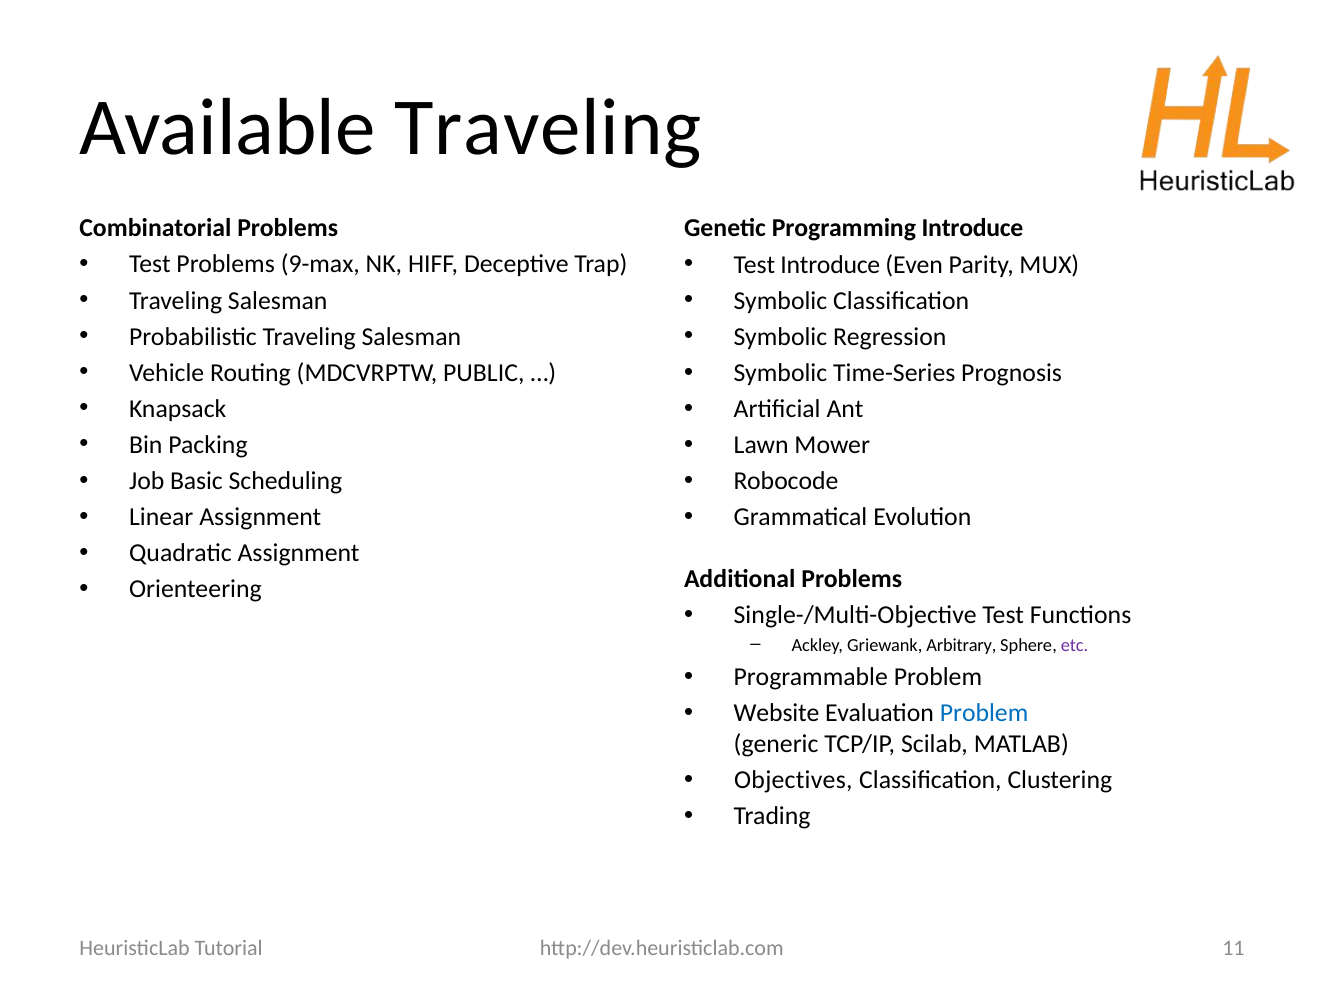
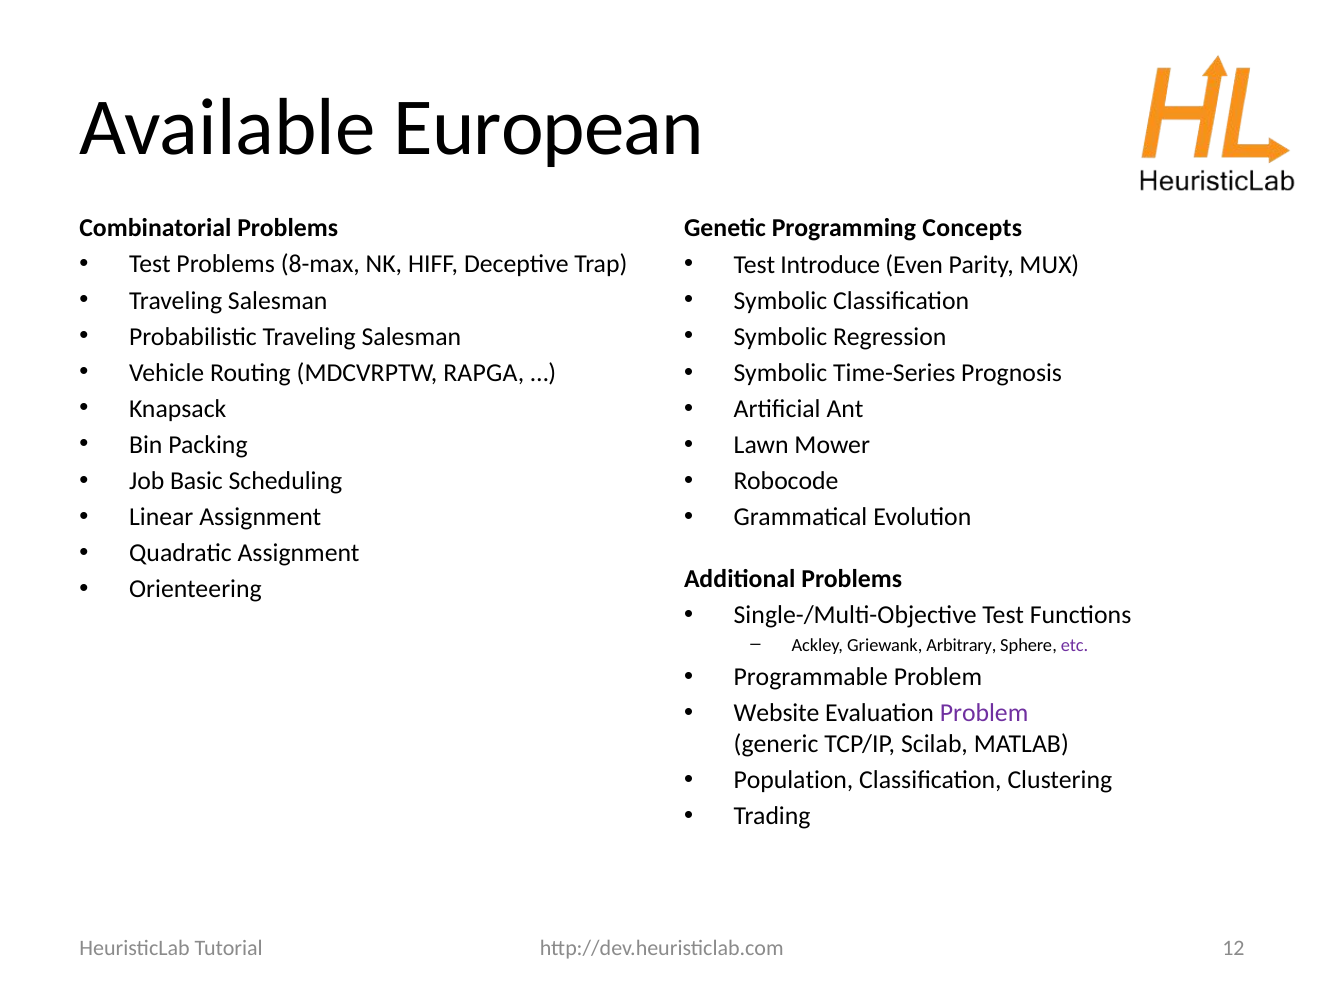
Available Traveling: Traveling -> European
Programming Introduce: Introduce -> Concepts
9-max: 9-max -> 8-max
PUBLIC: PUBLIC -> RAPGA
Problem at (984, 713) colour: blue -> purple
Objectives: Objectives -> Population
11: 11 -> 12
